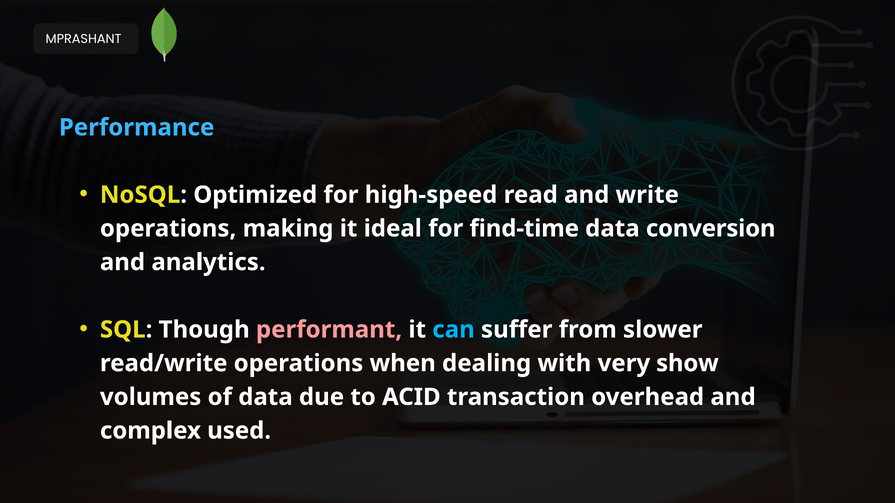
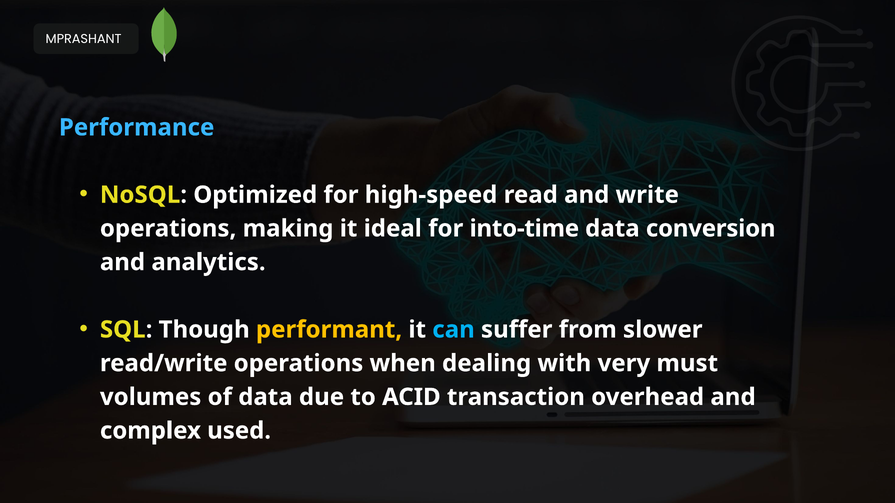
find-time: find-time -> into-time
performant colour: pink -> yellow
show: show -> must
